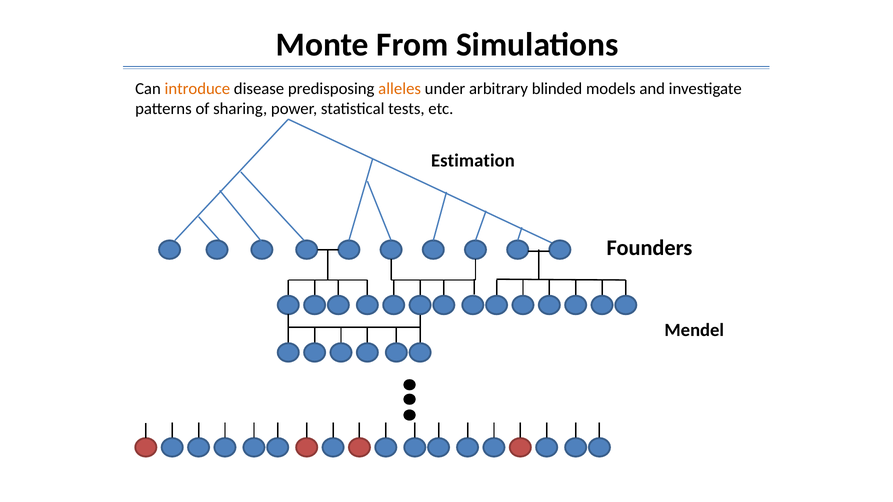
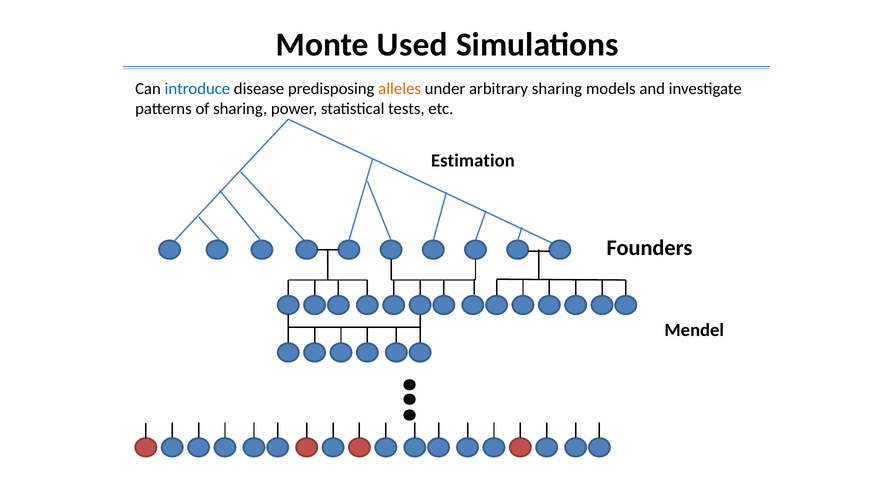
From: From -> Used
introduce colour: orange -> blue
arbitrary blinded: blinded -> sharing
